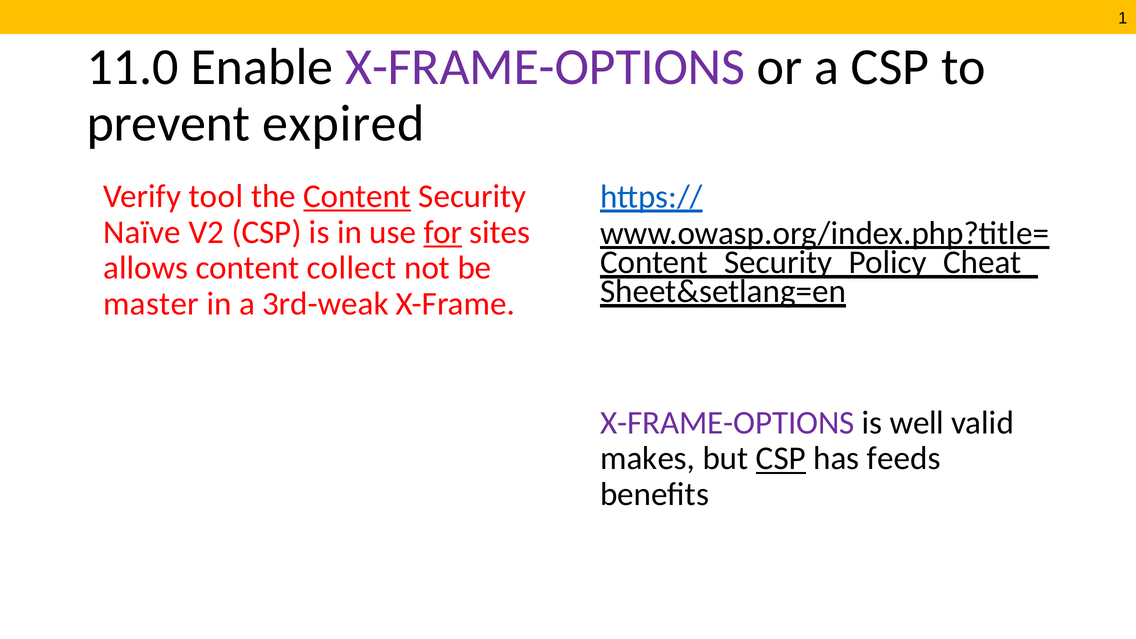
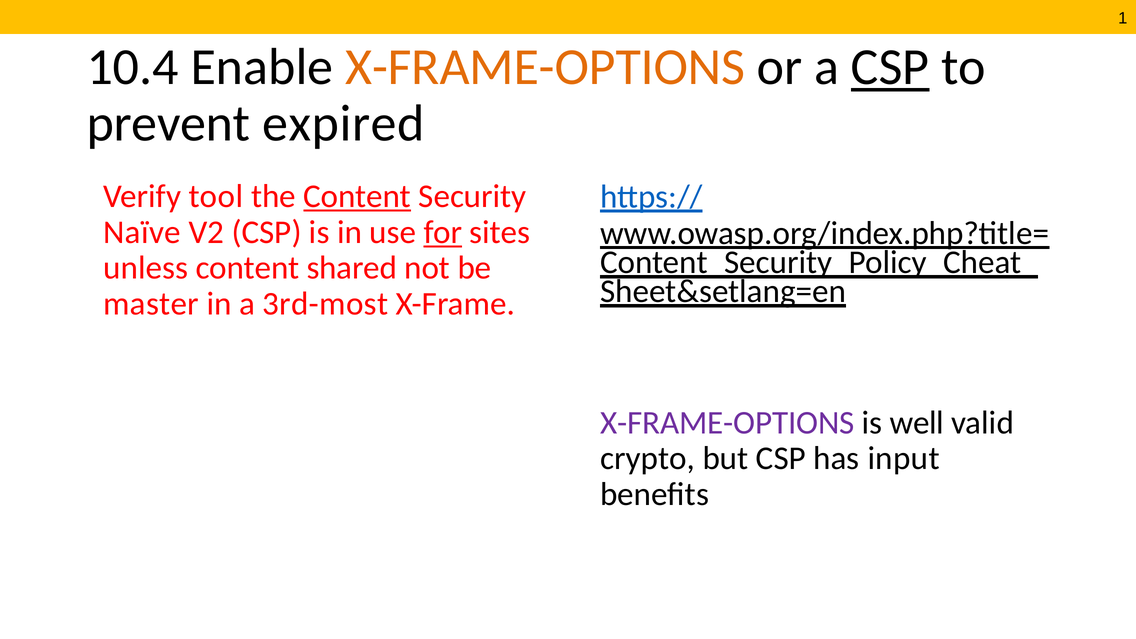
11.0: 11.0 -> 10.4
X-FRAME-OPTIONS at (545, 67) colour: purple -> orange
CSP at (890, 67) underline: none -> present
allows: allows -> unless
collect: collect -> shared
3rd-weak: 3rd-weak -> 3rd-most
makes: makes -> crypto
CSP at (781, 459) underline: present -> none
feeds: feeds -> input
